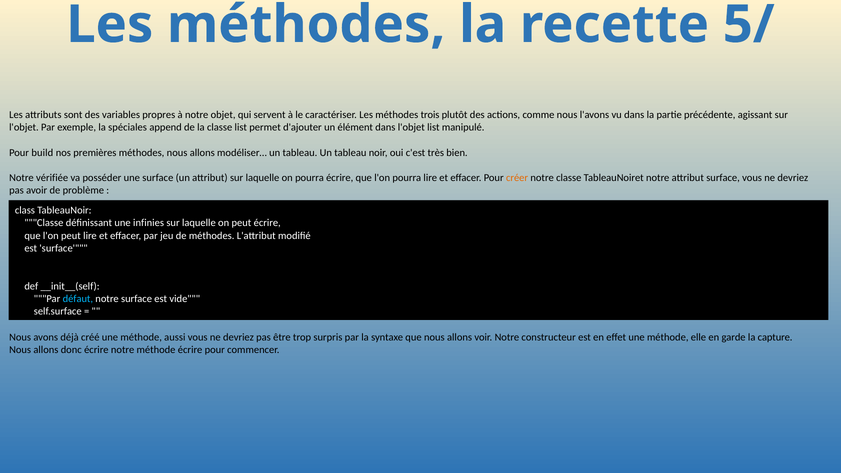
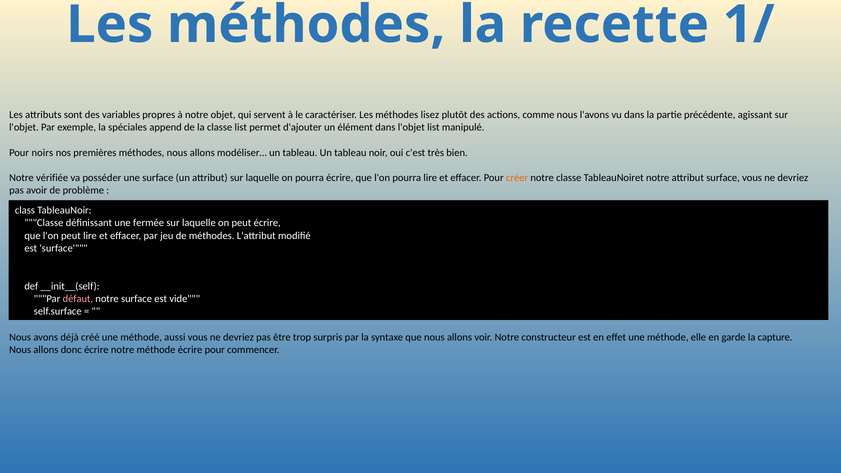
5/: 5/ -> 1/
trois: trois -> lisez
build: build -> noirs
infinies: infinies -> fermée
défaut colour: light blue -> pink
